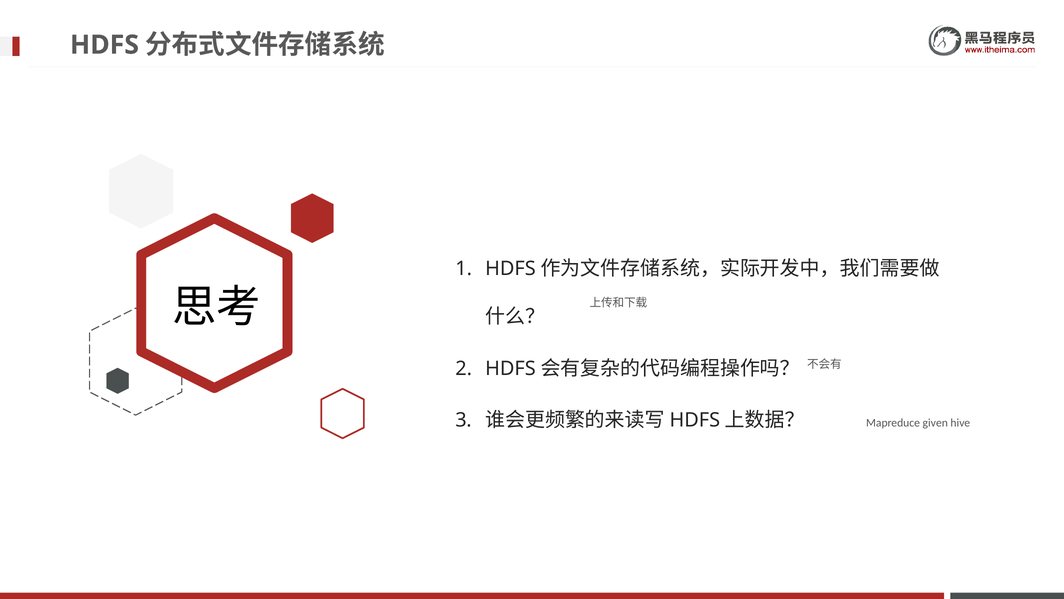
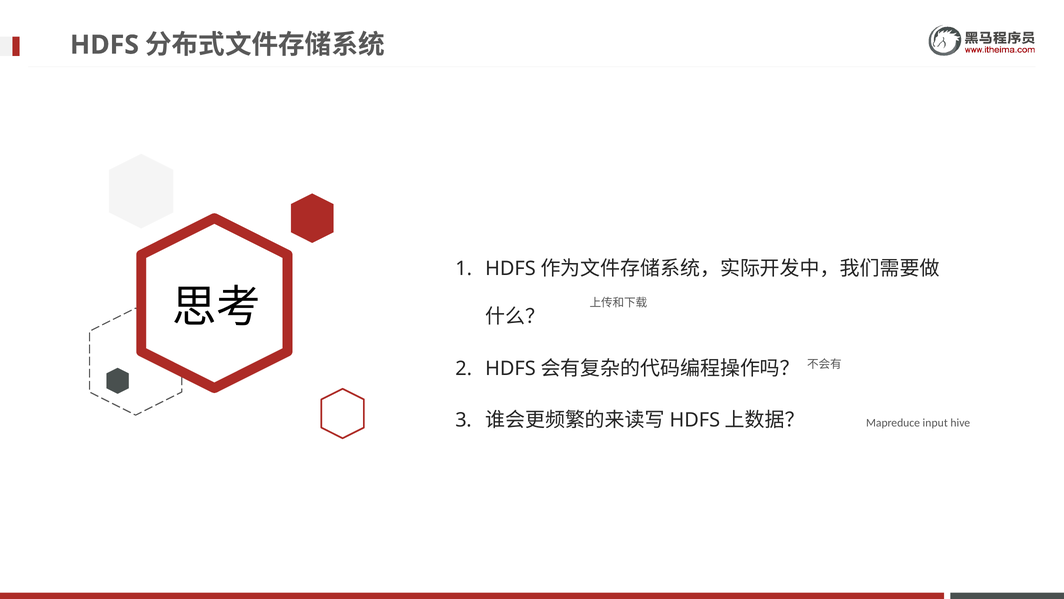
given: given -> input
